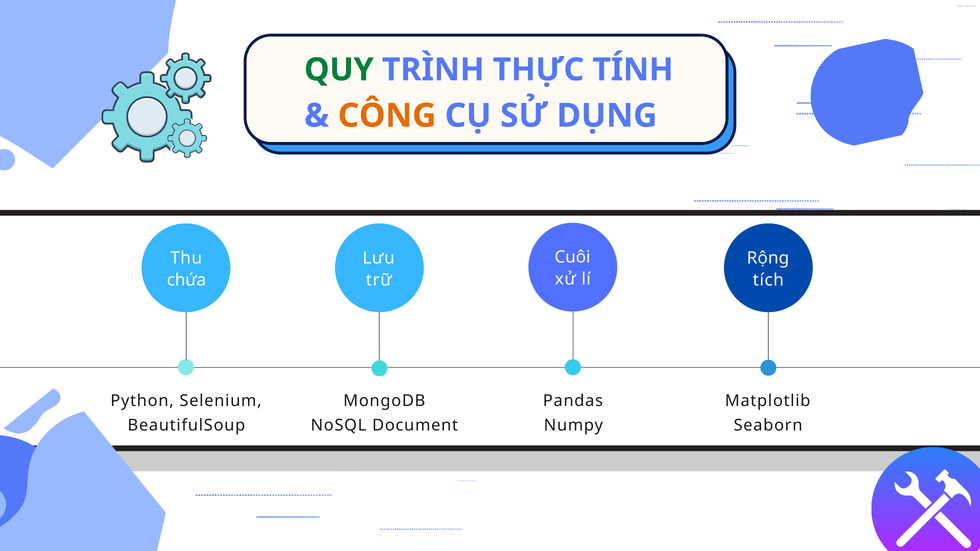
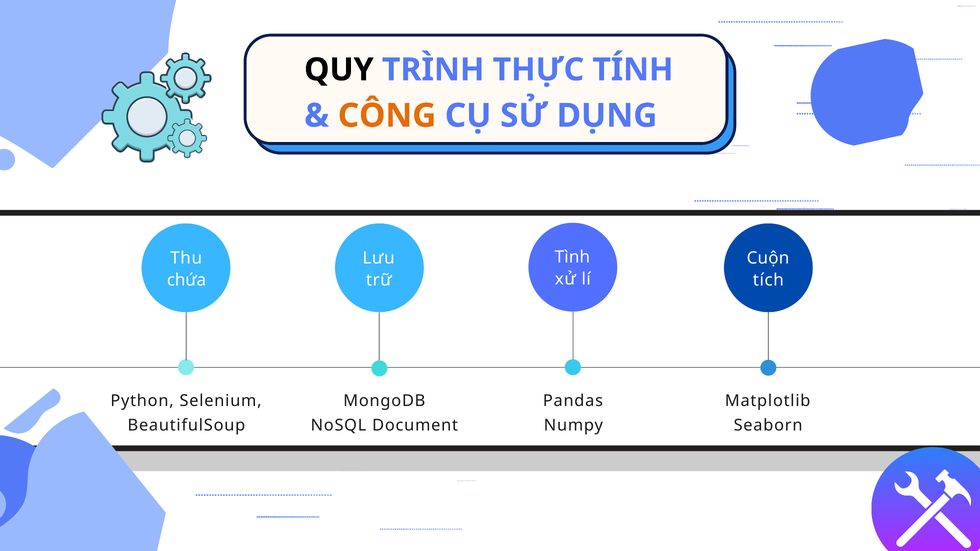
QUY colour: green -> black
Cuôi: Cuôi -> Tình
Rộng: Rộng -> Cuộn
